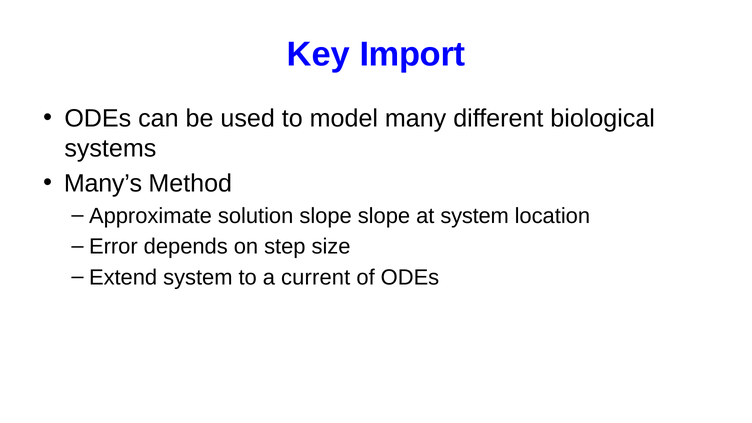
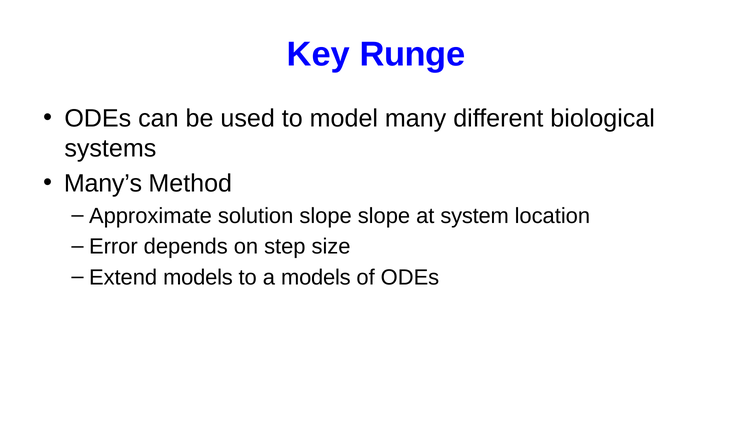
Import: Import -> Runge
Extend system: system -> models
a current: current -> models
